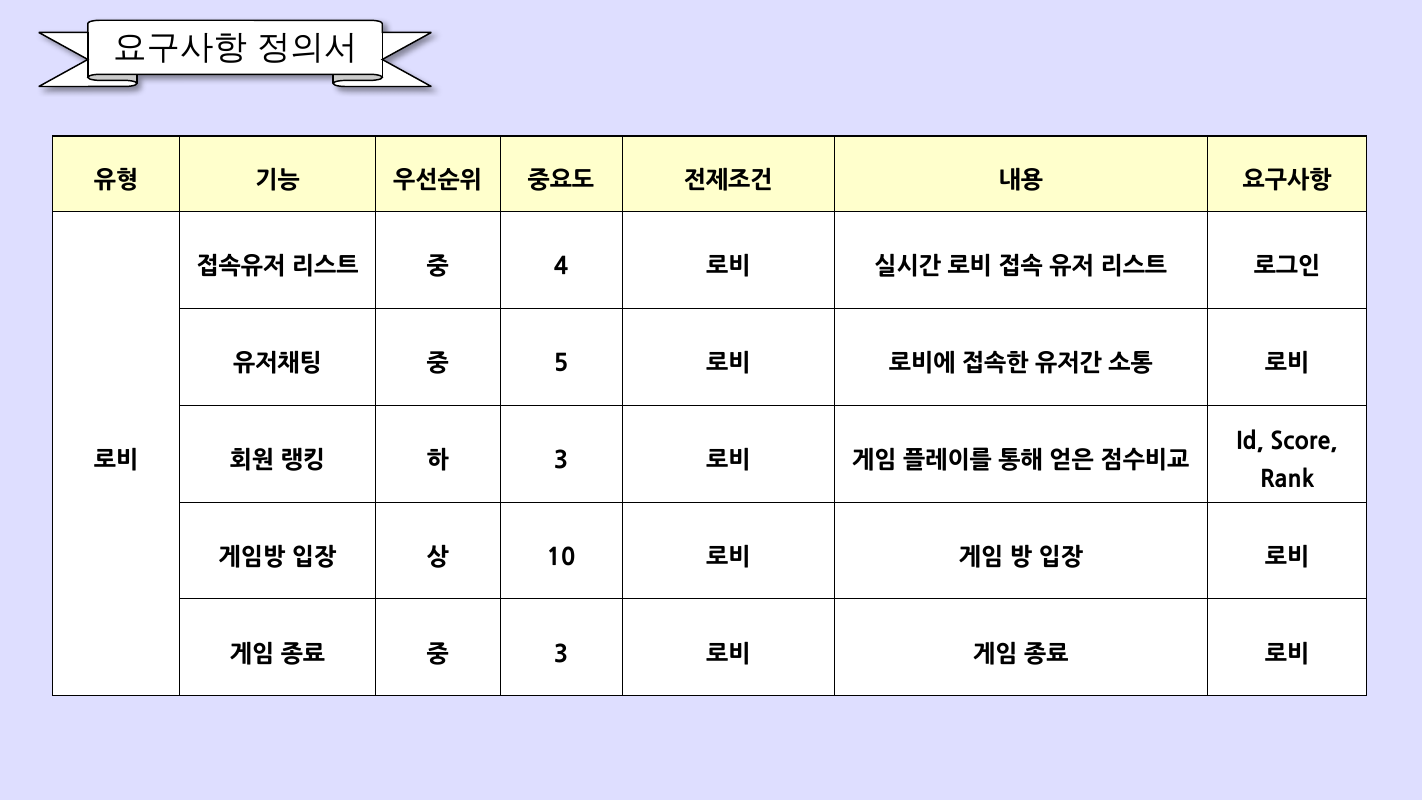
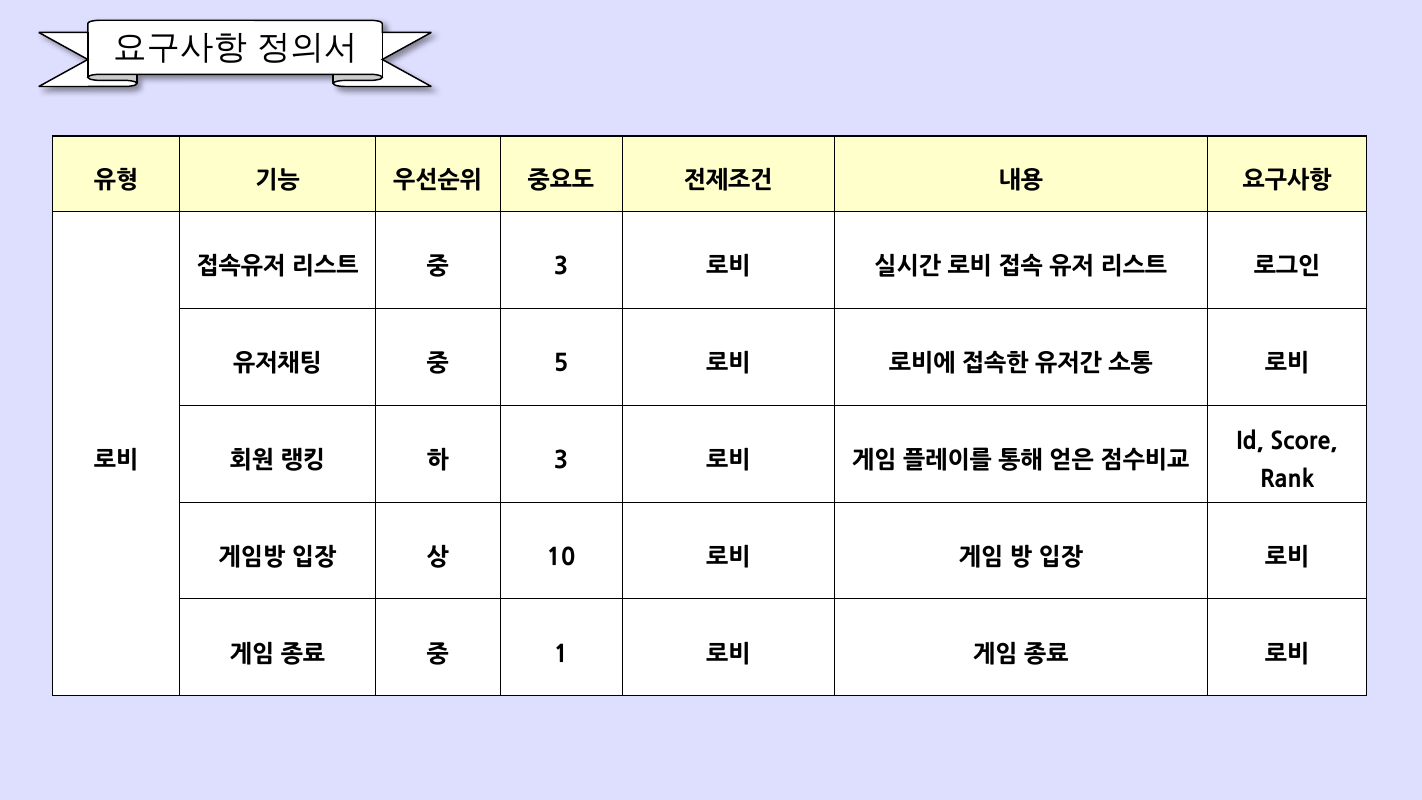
4 at (561, 267): 4 -> 3
3 at (561, 655): 3 -> 1
